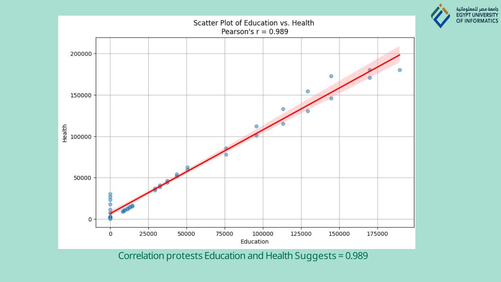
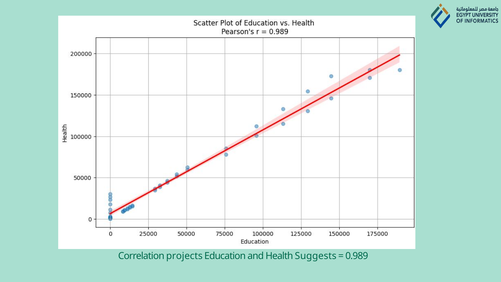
protests: protests -> projects
